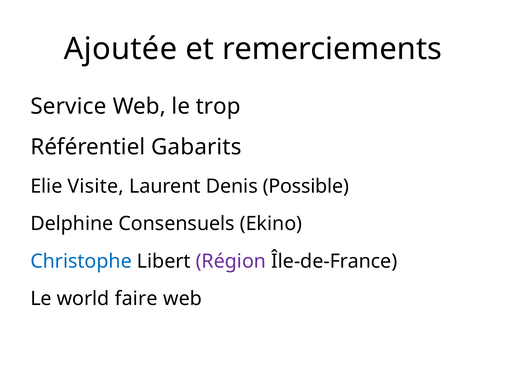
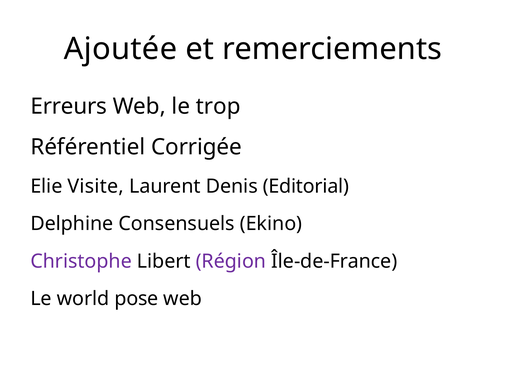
Service: Service -> Erreurs
Gabarits: Gabarits -> Corrigée
Possible: Possible -> Editorial
Christophe colour: blue -> purple
faire: faire -> pose
